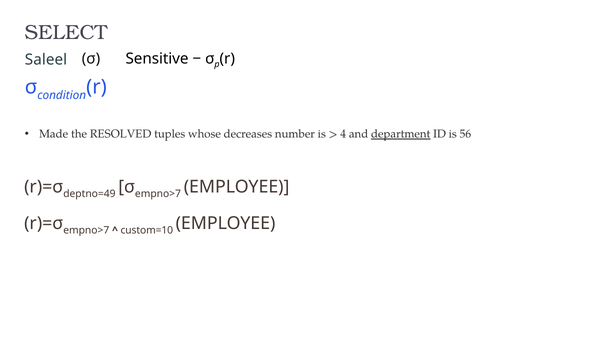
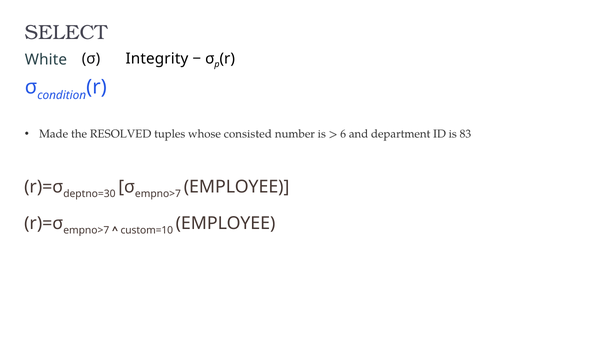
Saleel: Saleel -> White
Sensitive: Sensitive -> Integrity
decreases: decreases -> consisted
4: 4 -> 6
department underline: present -> none
56: 56 -> 83
deptno=49: deptno=49 -> deptno=30
